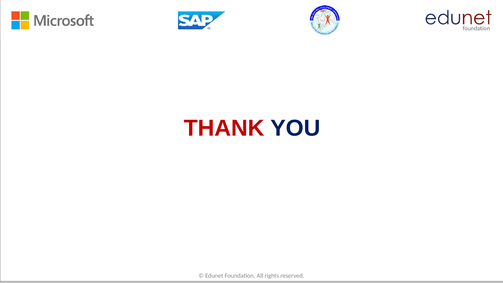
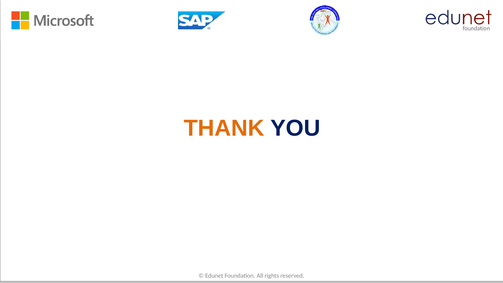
THANK colour: red -> orange
